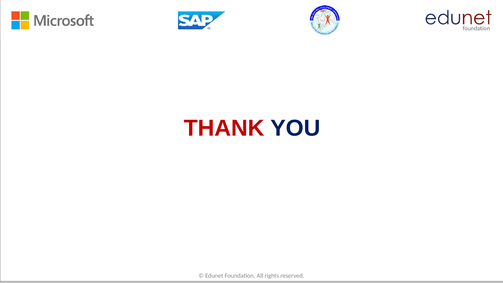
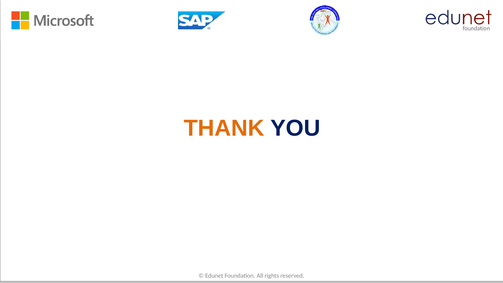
THANK colour: red -> orange
